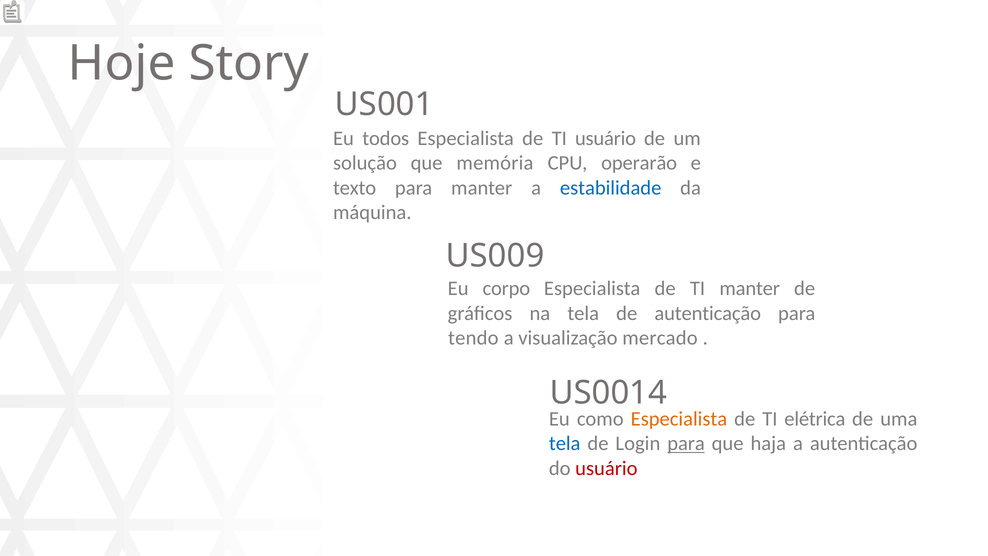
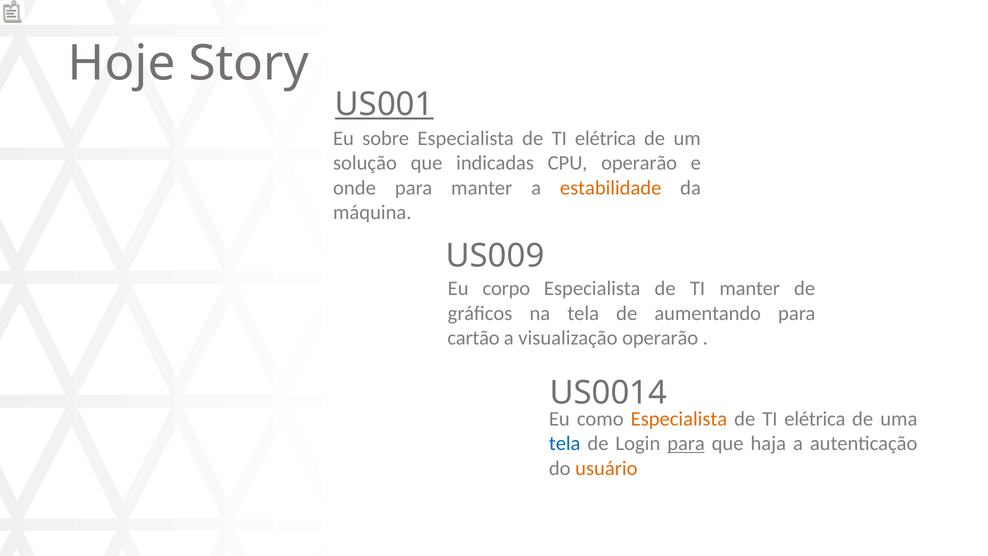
US001 underline: none -> present
todos: todos -> sobre
usuário at (606, 138): usuário -> elétrica
memória: memória -> indicadas
texto: texto -> onde
estabilidade colour: blue -> orange
de autenticação: autenticação -> aumentando
tendo: tendo -> cartão
visualização mercado: mercado -> operarão
usuário at (606, 468) colour: red -> orange
